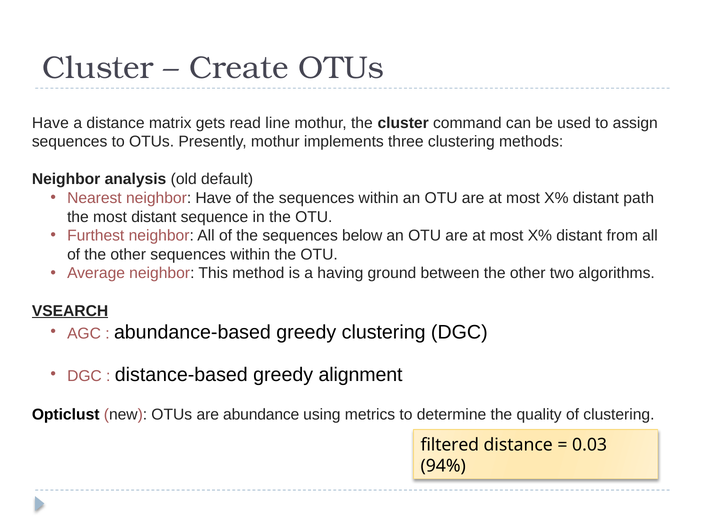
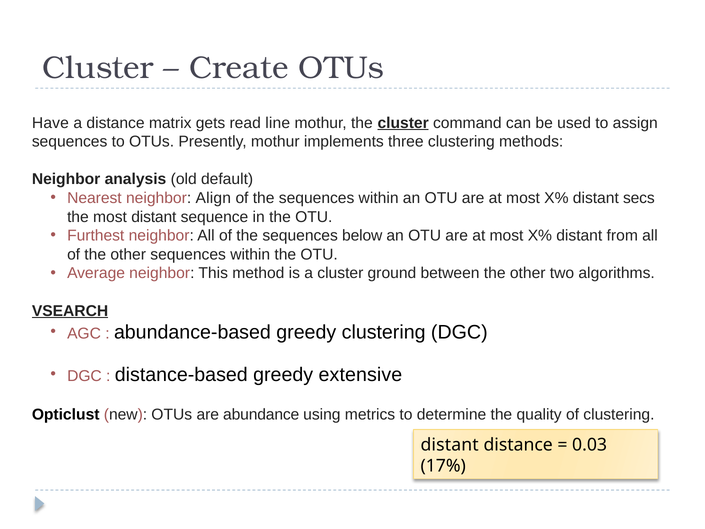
cluster at (403, 123) underline: none -> present
neighbor Have: Have -> Align
path: path -> secs
a having: having -> cluster
alignment: alignment -> extensive
filtered at (450, 445): filtered -> distant
94%: 94% -> 17%
